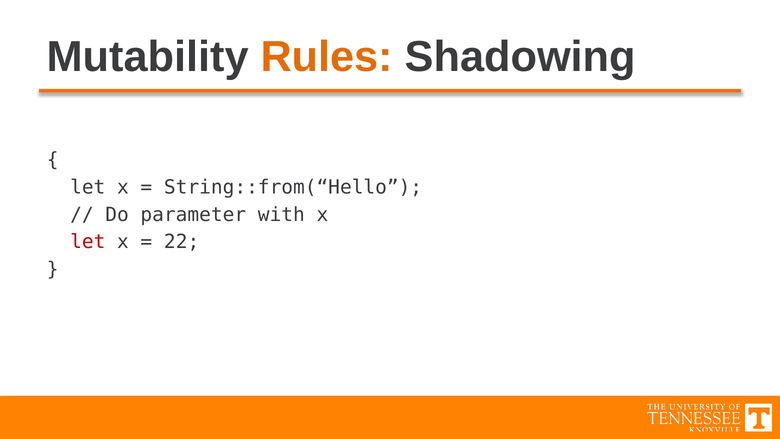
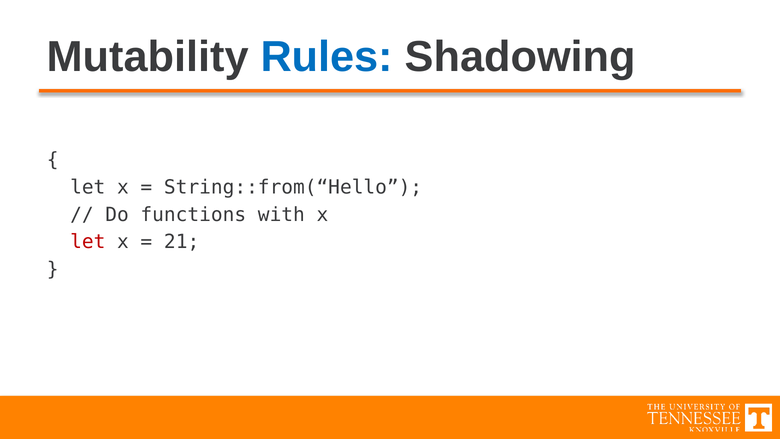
Rules colour: orange -> blue
parameter: parameter -> functions
22: 22 -> 21
